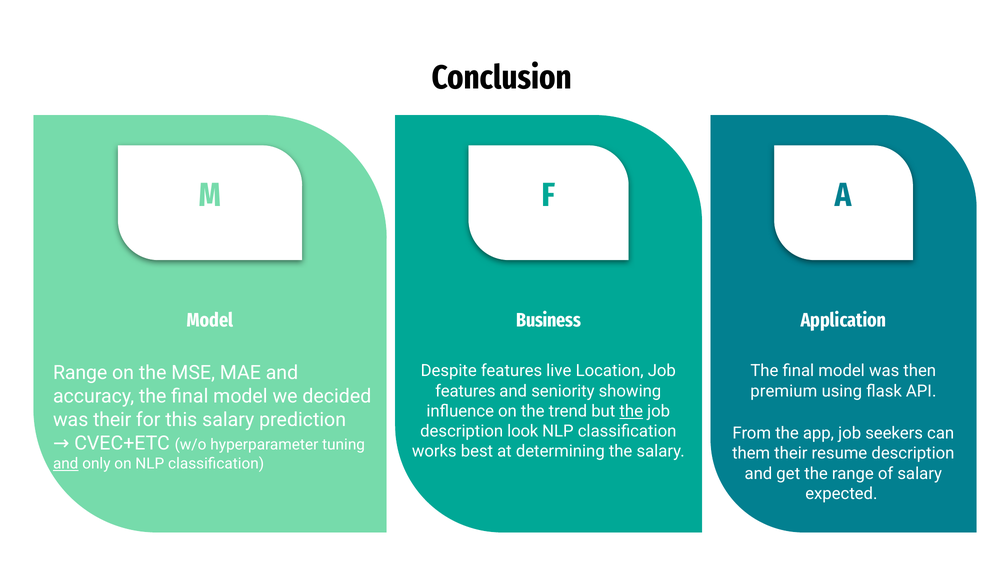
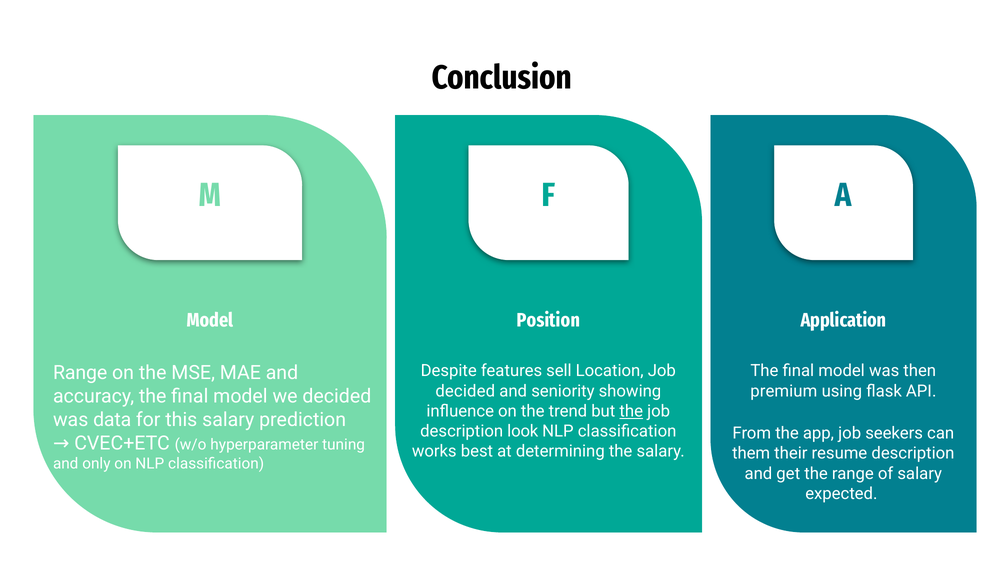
Business: Business -> Position
live: live -> sell
features at (465, 391): features -> decided
was their: their -> data
and at (66, 464) underline: present -> none
